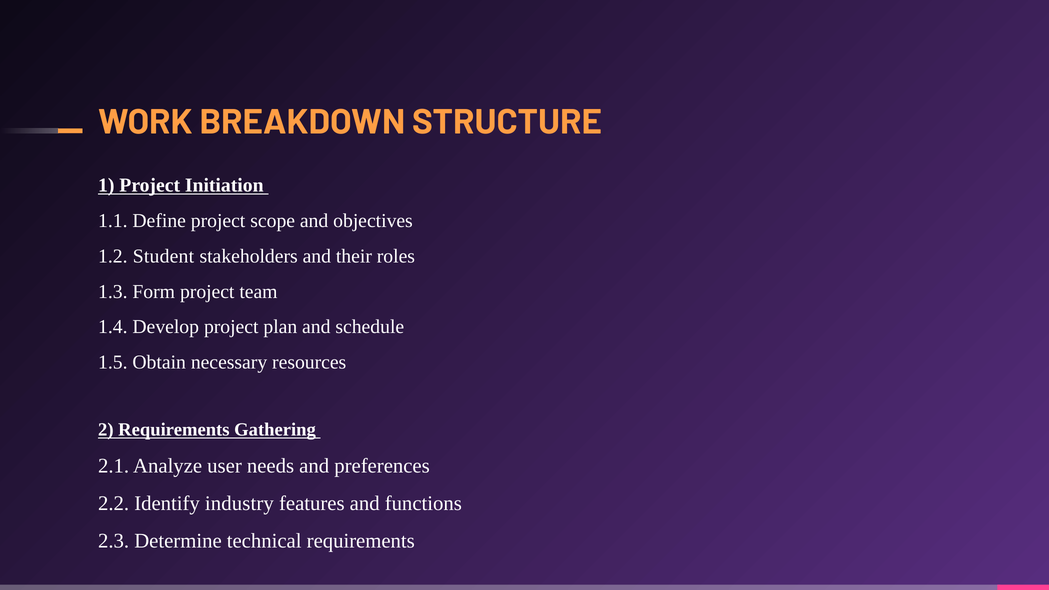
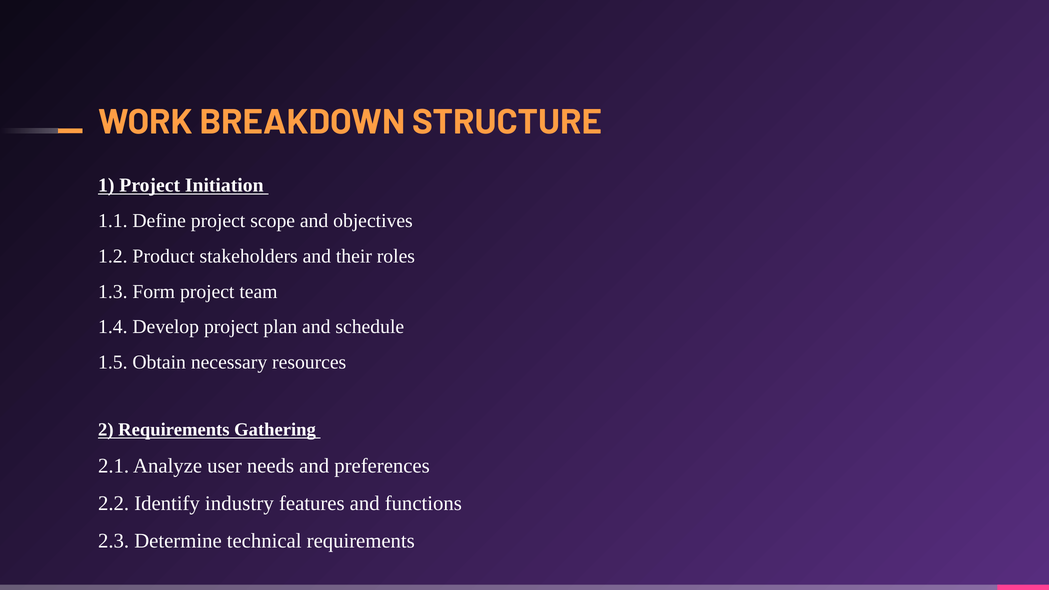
Student: Student -> Product
